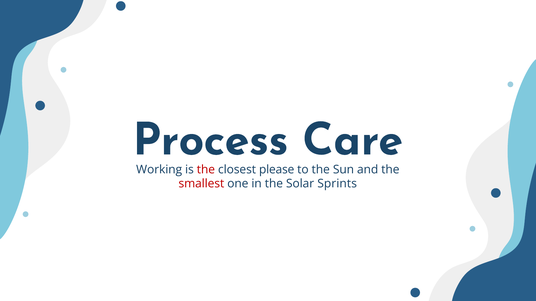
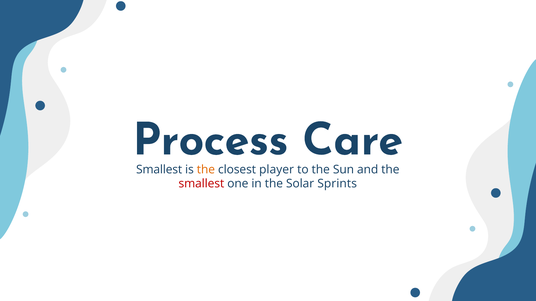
Working at (159, 170): Working -> Smallest
the at (206, 170) colour: red -> orange
please: please -> player
